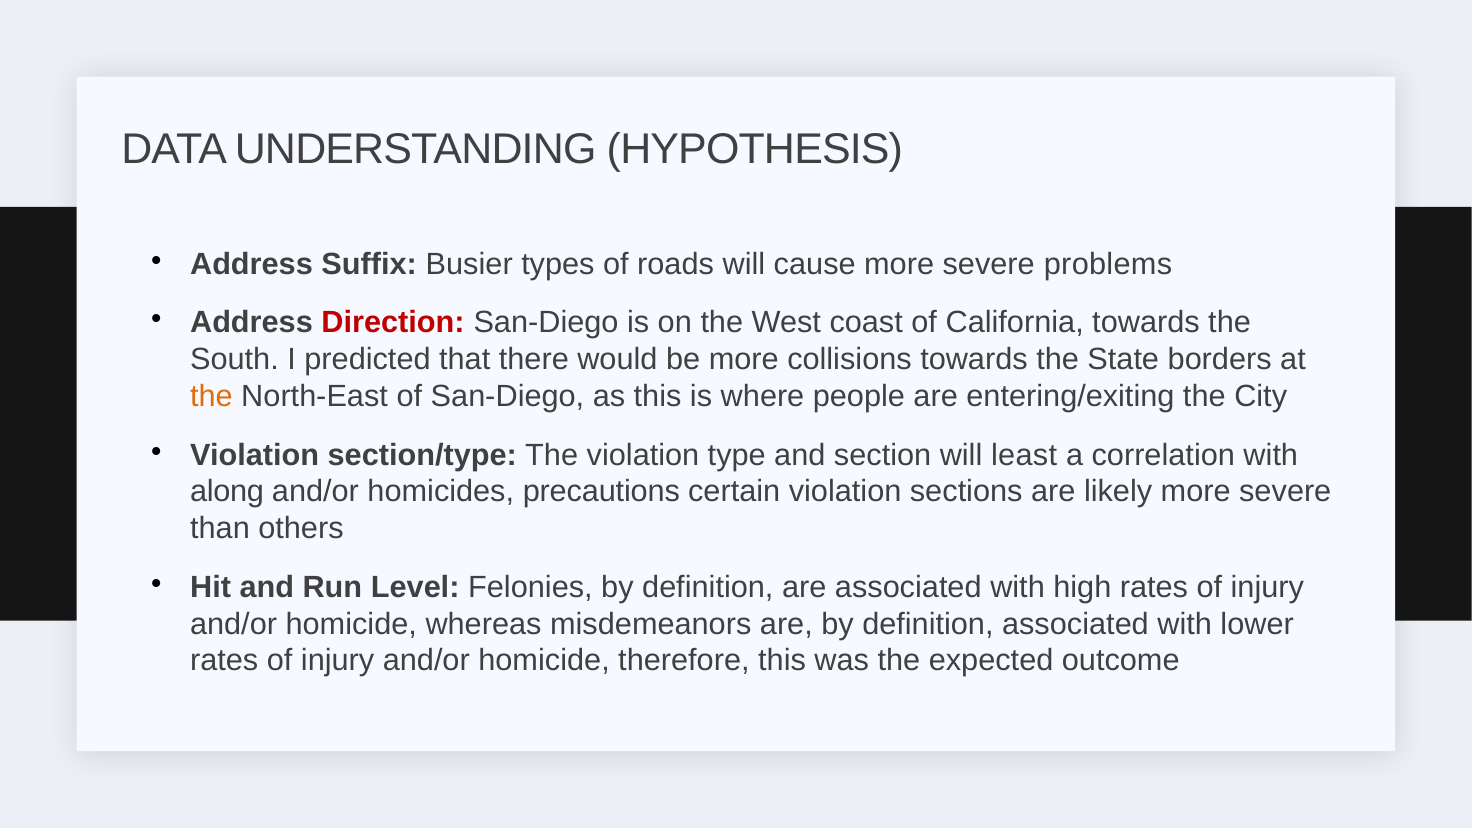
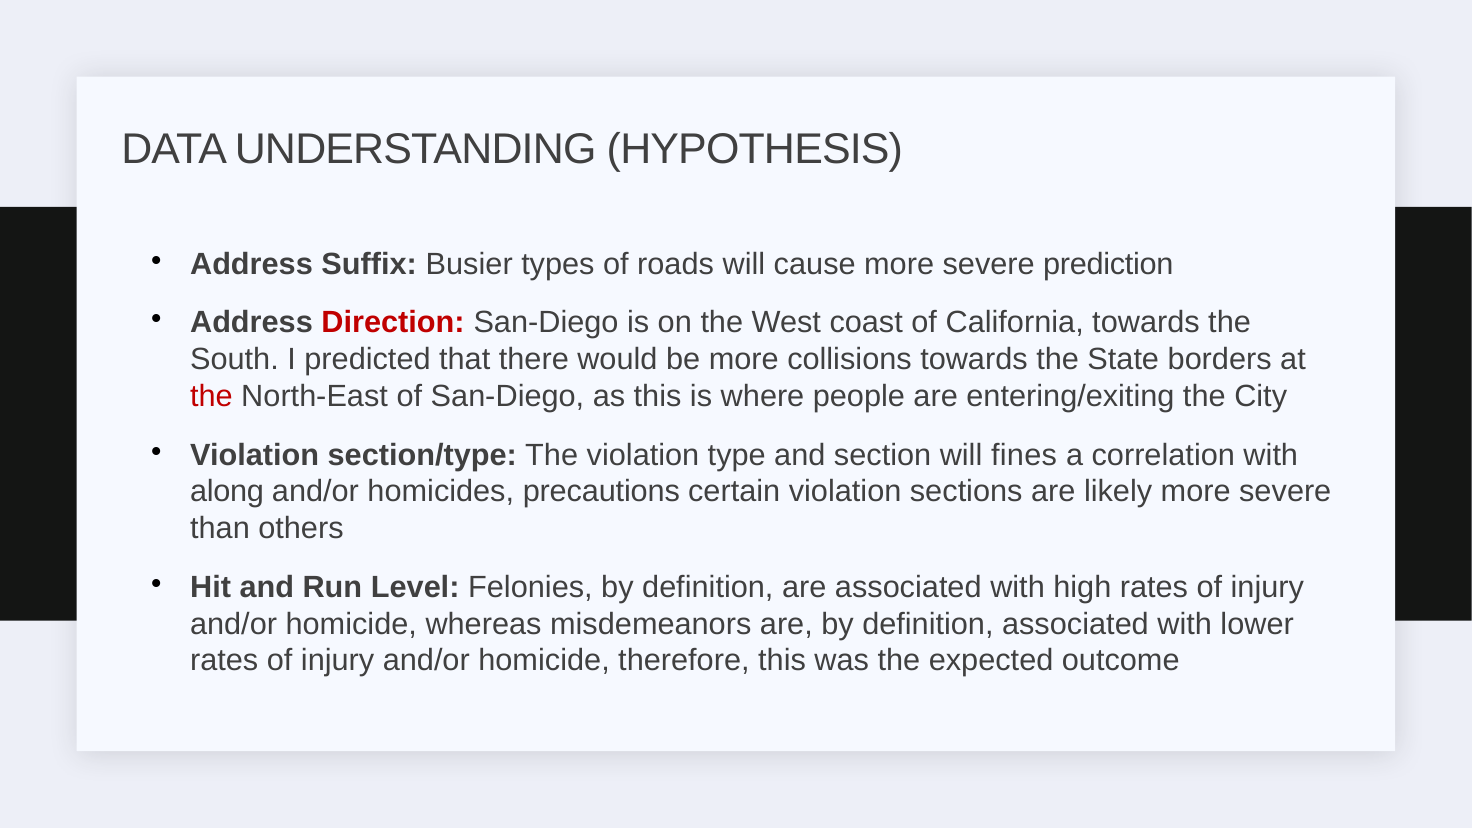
problems: problems -> prediction
the at (211, 396) colour: orange -> red
least: least -> fines
